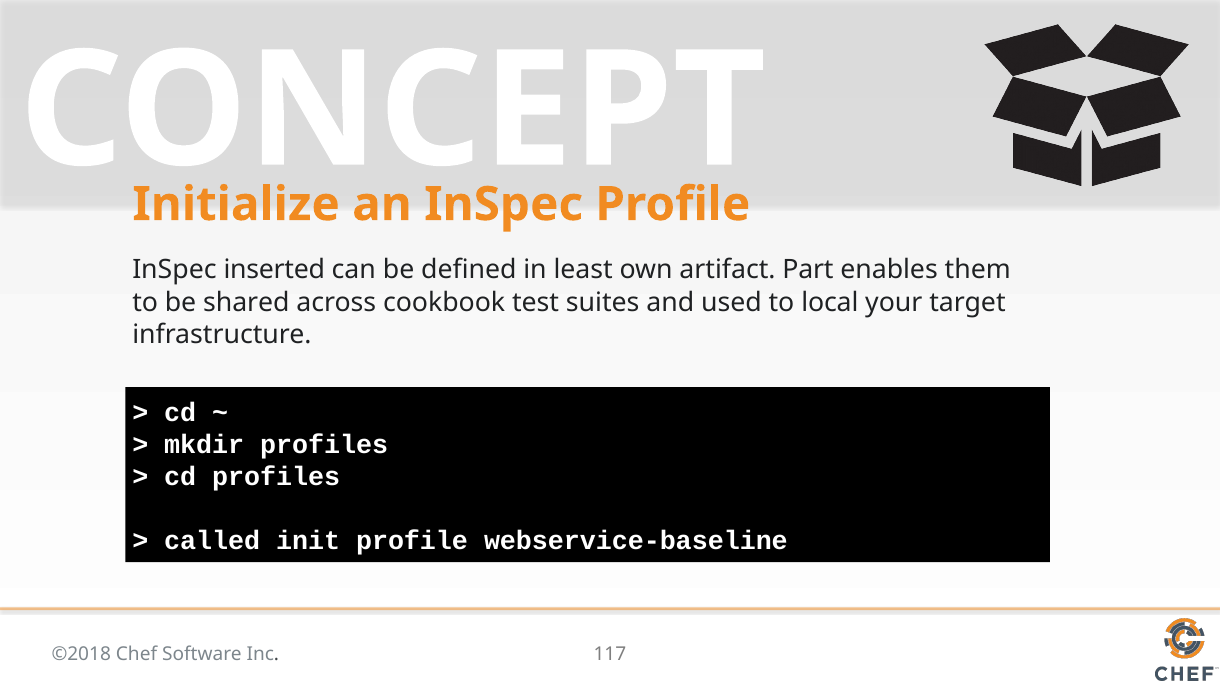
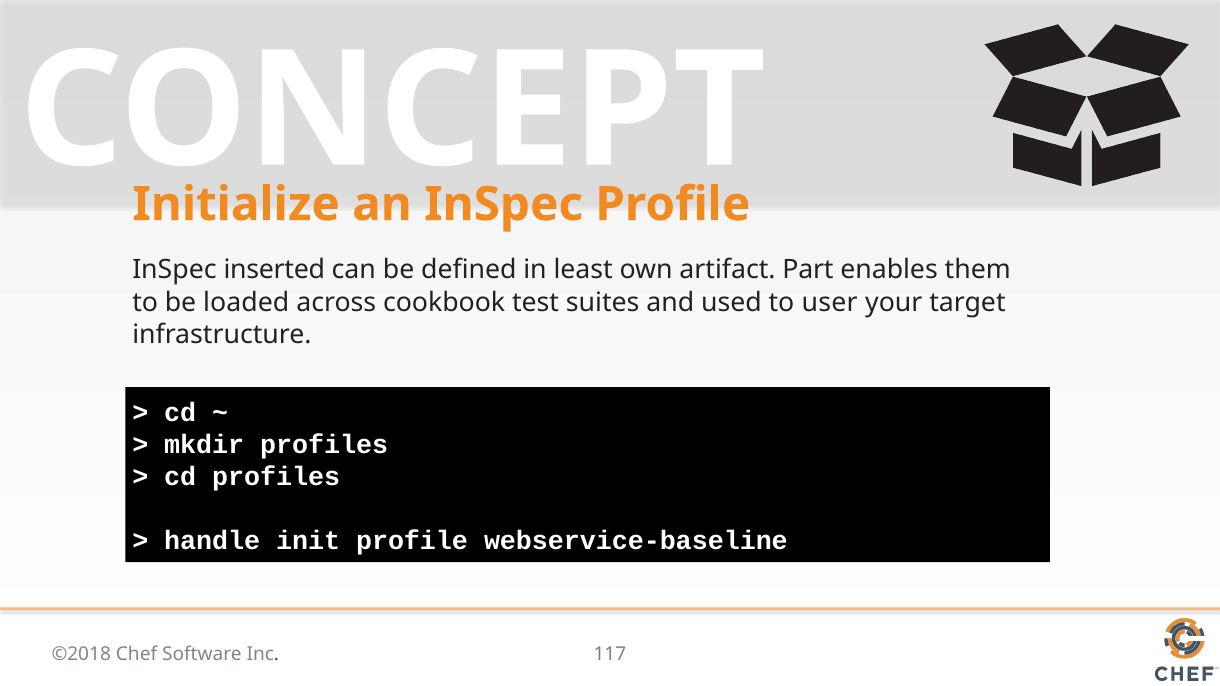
shared: shared -> loaded
local: local -> user
called: called -> handle
